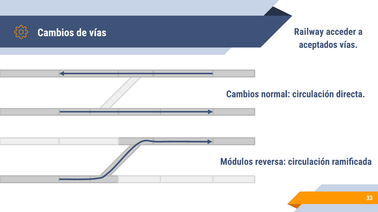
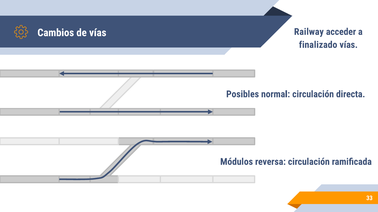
aceptados: aceptados -> finalizado
Cambios at (243, 94): Cambios -> Posibles
